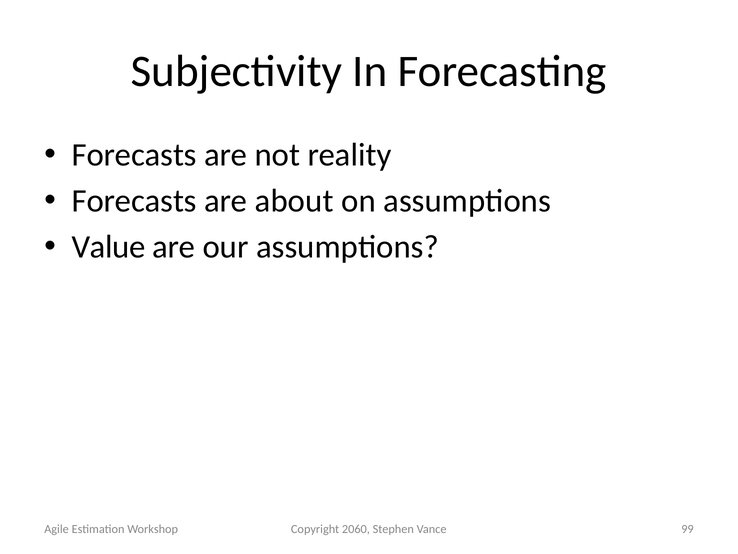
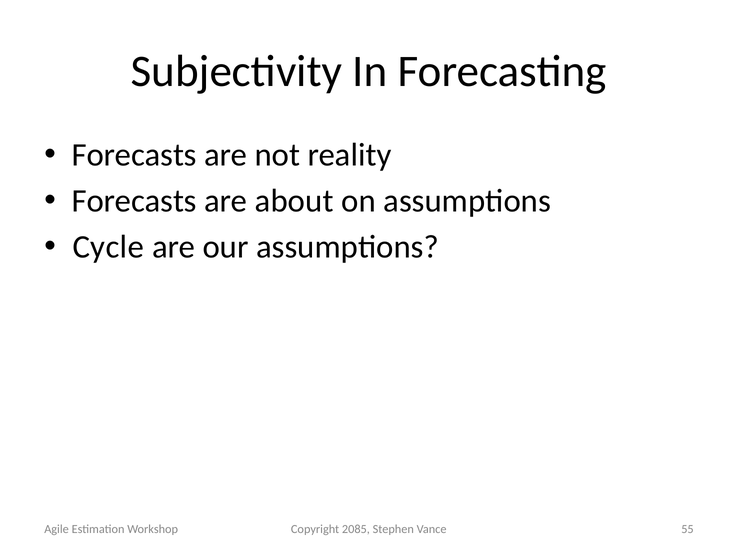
Value: Value -> Cycle
2060: 2060 -> 2085
99: 99 -> 55
